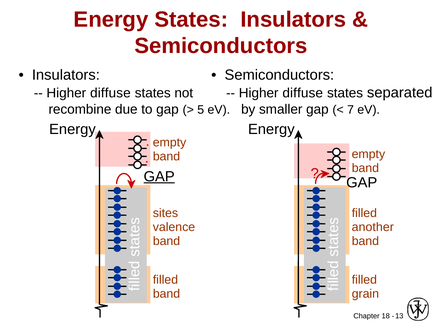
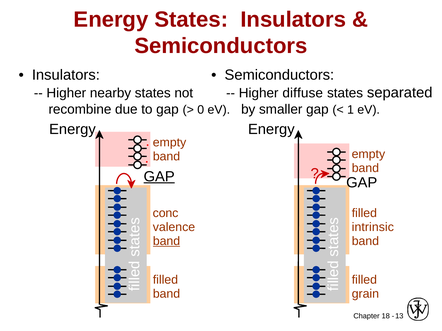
diffuse at (110, 93): diffuse -> nearby
5: 5 -> 0
7: 7 -> 1
sites: sites -> conc
another: another -> intrinsic
band at (167, 242) underline: none -> present
